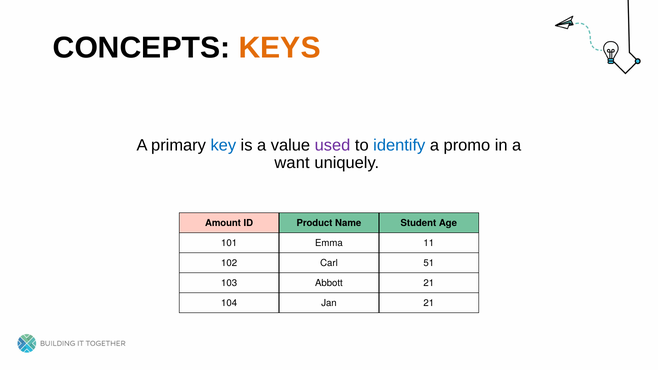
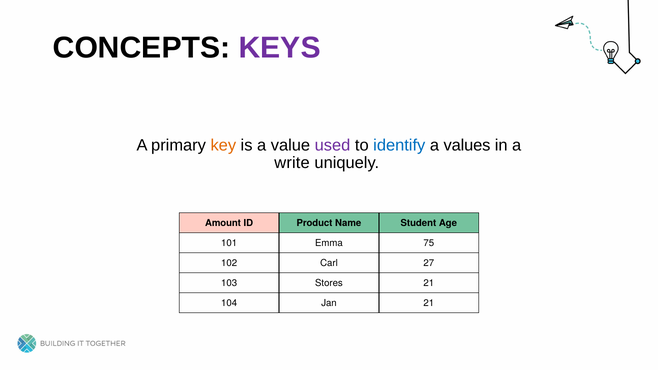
KEYS colour: orange -> purple
key colour: blue -> orange
promo: promo -> values
want: want -> write
11: 11 -> 75
51: 51 -> 27
Abbott: Abbott -> Stores
